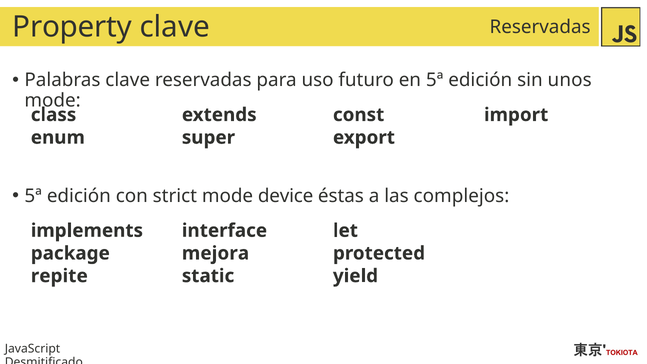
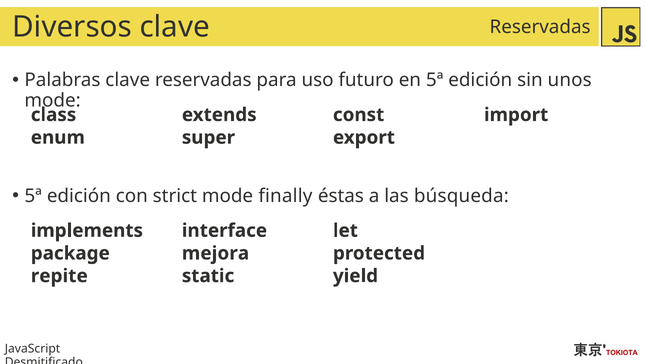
Property: Property -> Diversos
device: device -> finally
complejos: complejos -> búsqueda
